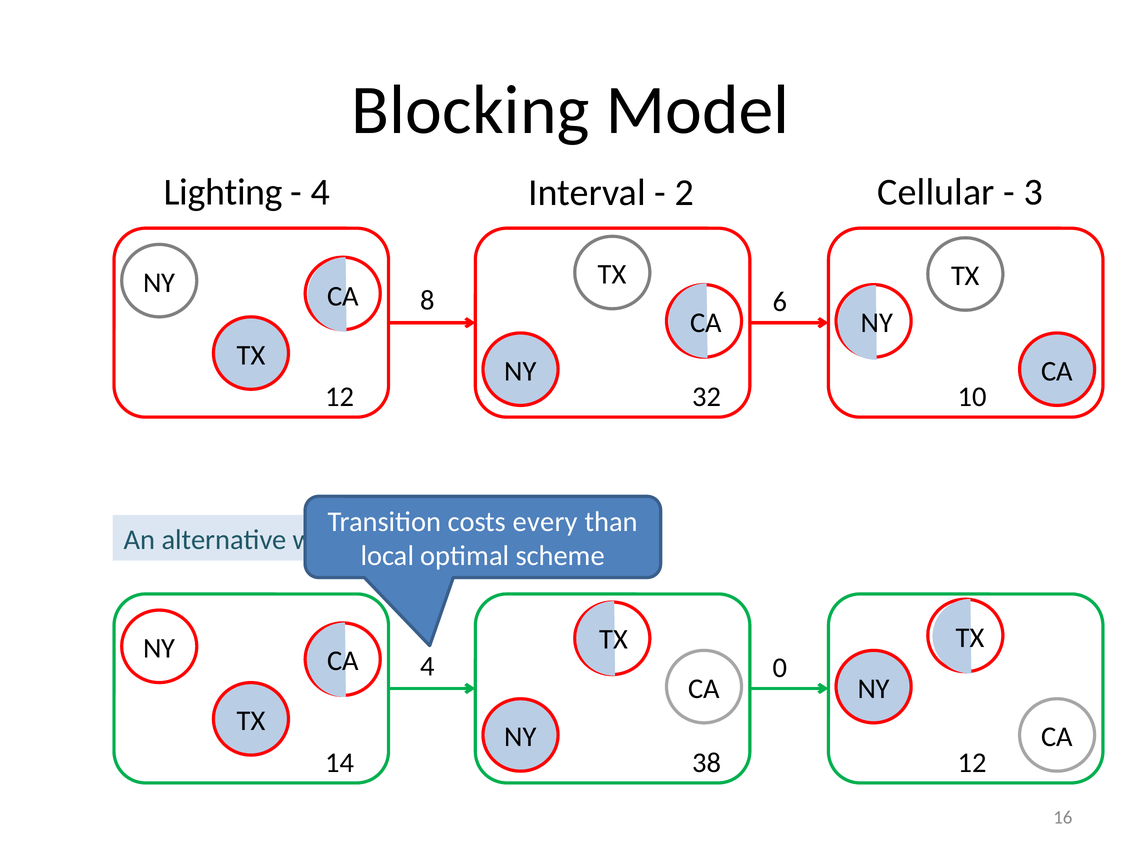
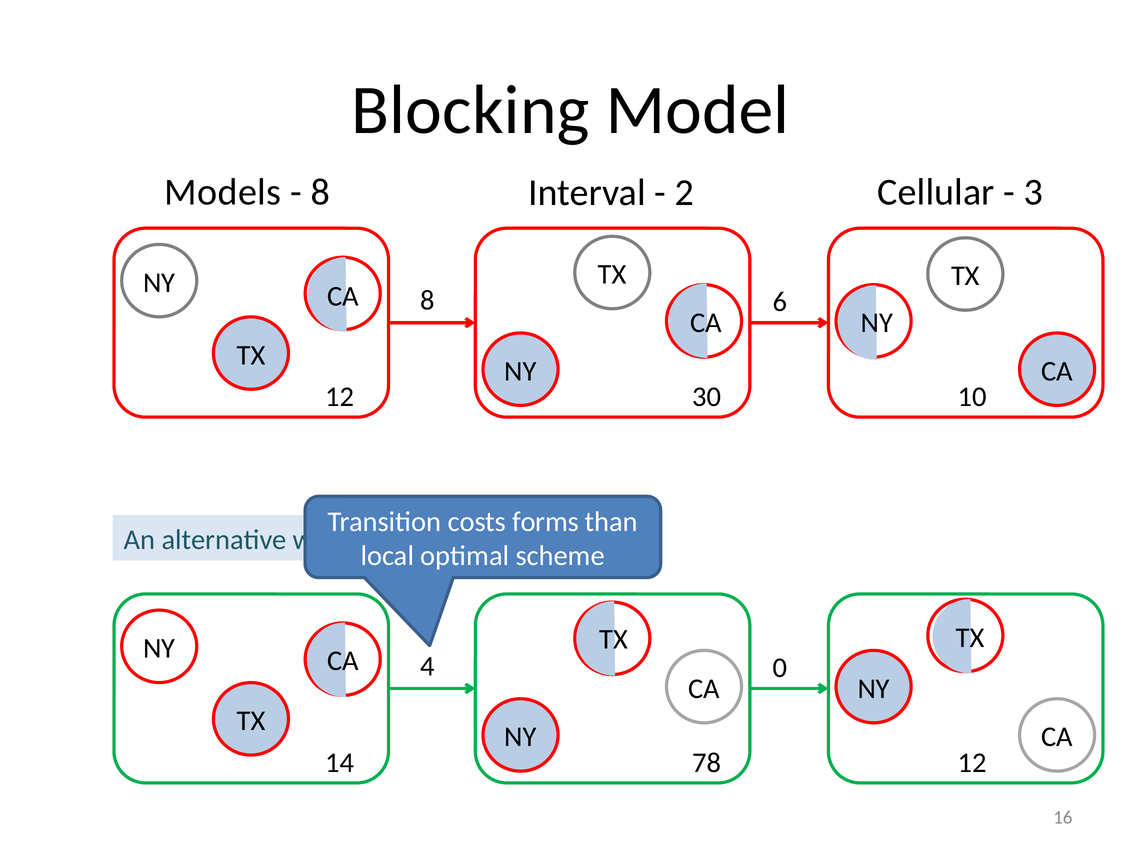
Lighting: Lighting -> Models
4 at (320, 192): 4 -> 8
32: 32 -> 30
every: every -> forms
38: 38 -> 78
